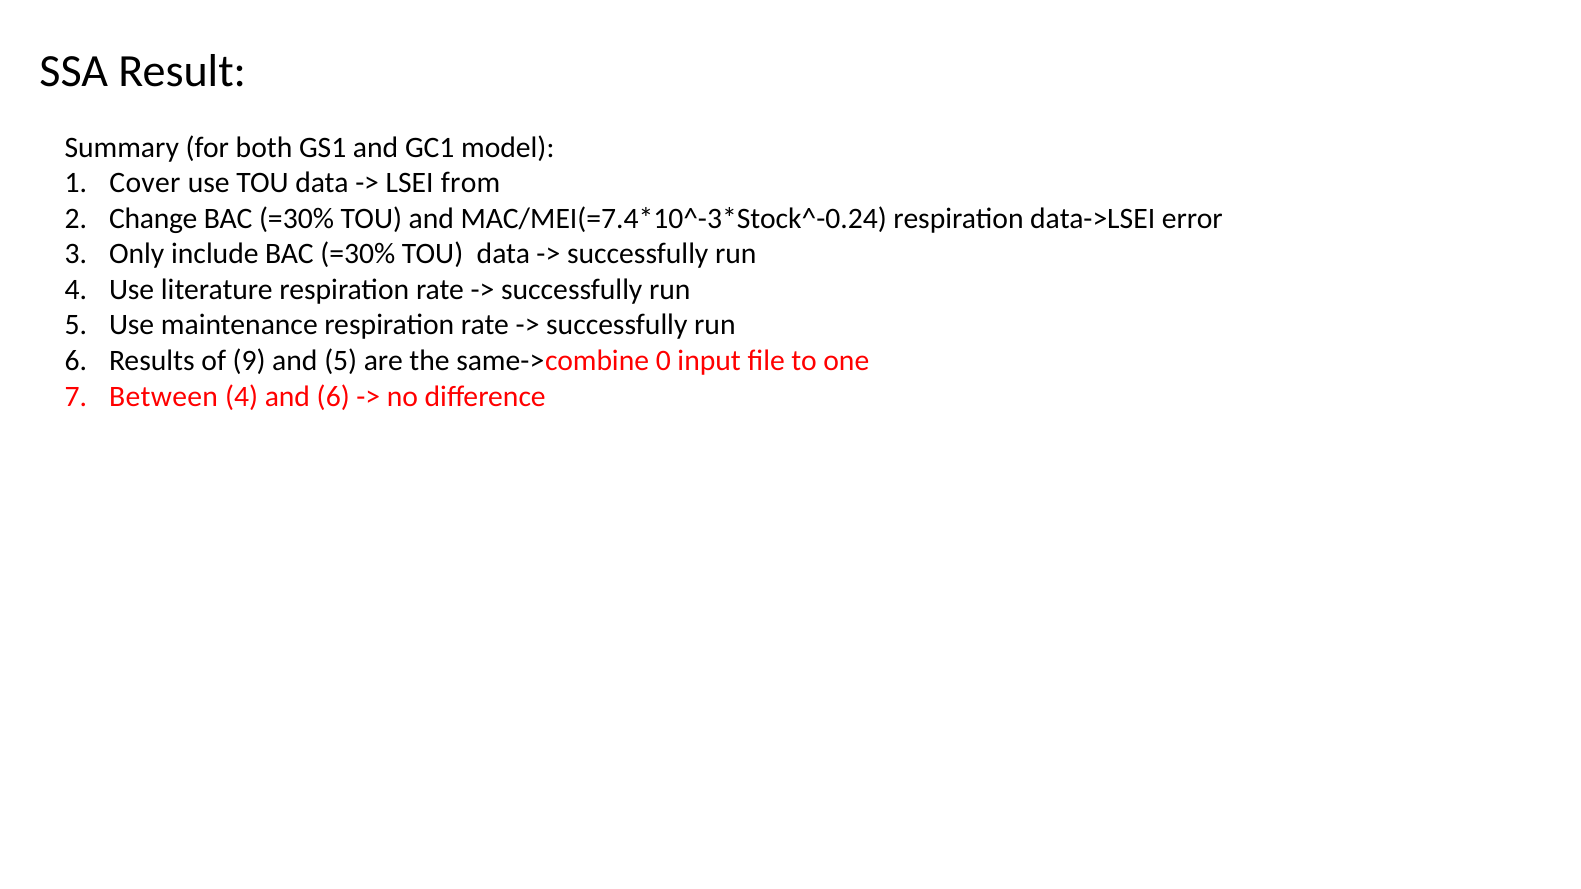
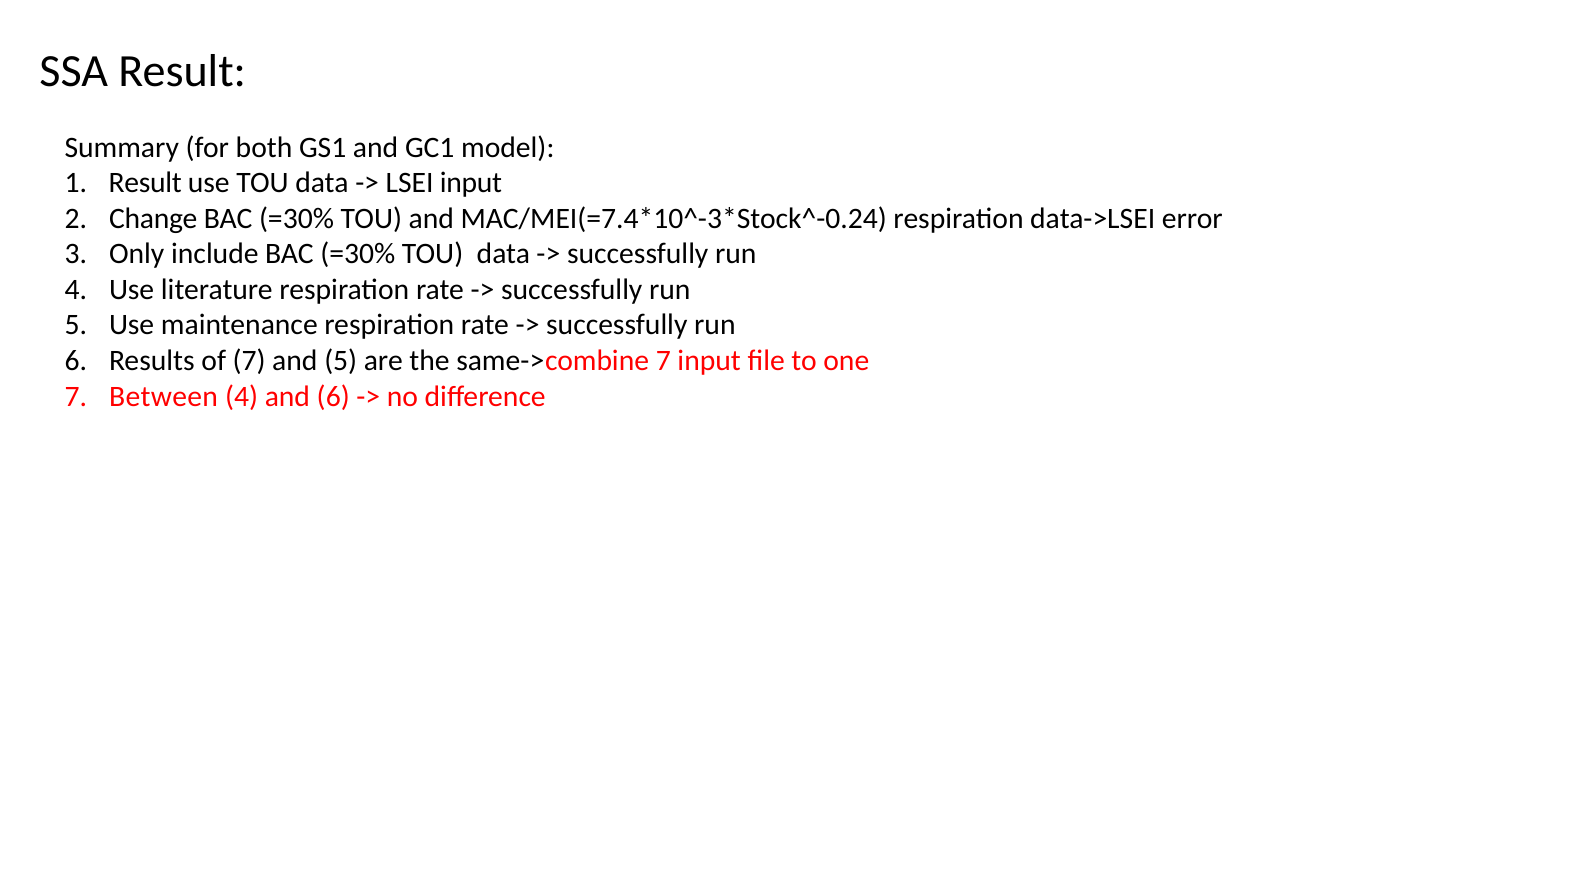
Cover at (145, 183): Cover -> Result
LSEI from: from -> input
of 9: 9 -> 7
same->combine 0: 0 -> 7
